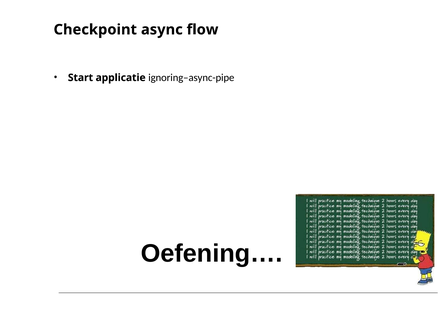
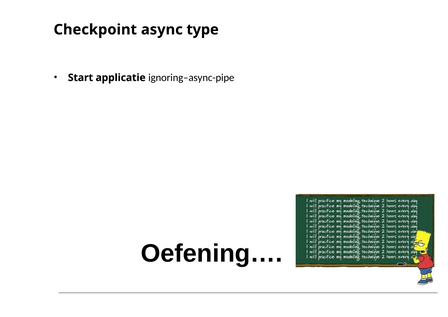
flow: flow -> type
